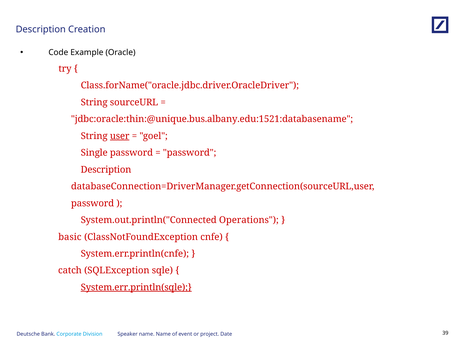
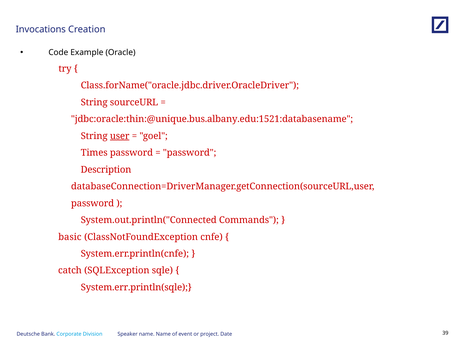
Description at (41, 30): Description -> Invocations
Single: Single -> Times
Operations: Operations -> Commands
System.err.println(sqle underline: present -> none
